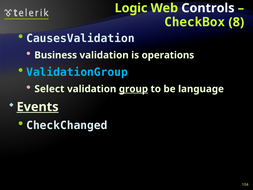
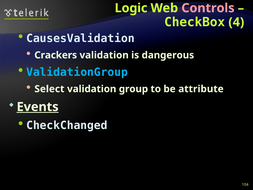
Controls colour: white -> pink
8: 8 -> 4
Business: Business -> Crackers
operations: operations -> dangerous
group underline: present -> none
language: language -> attribute
